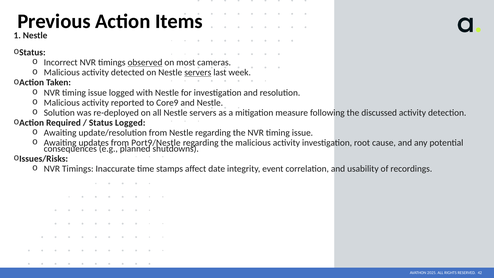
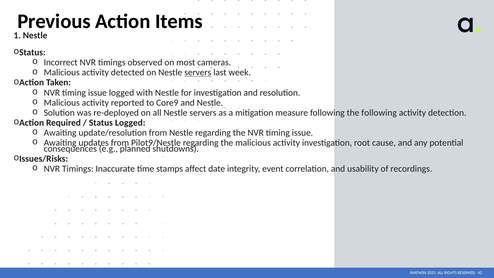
observed underline: present -> none
the discussed: discussed -> following
Port9/Nestle: Port9/Nestle -> Pilot9/Nestle
